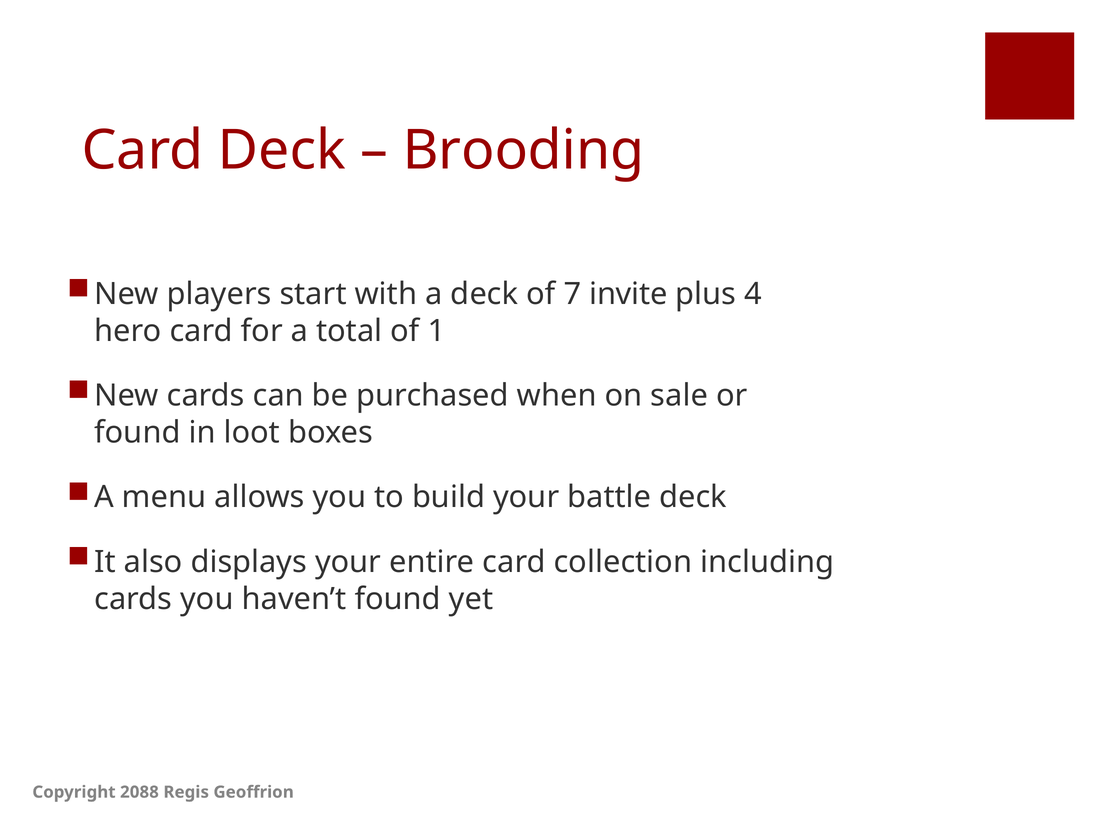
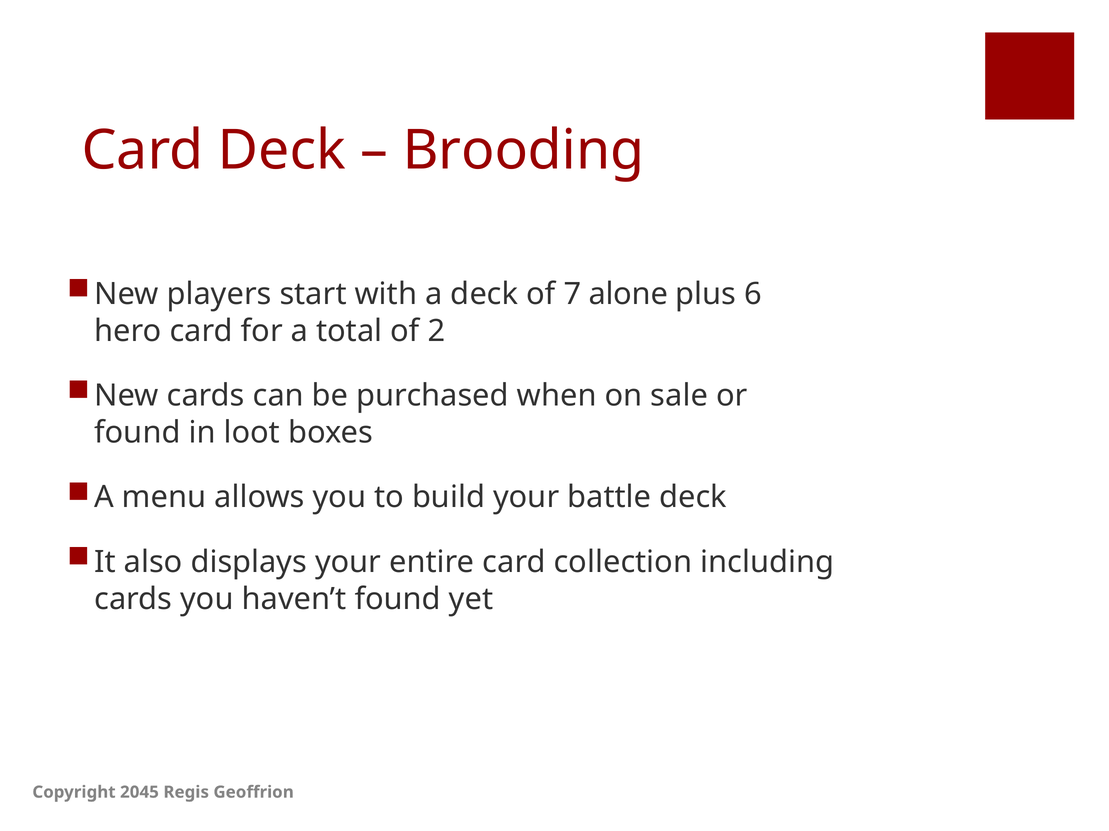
invite: invite -> alone
4: 4 -> 6
1: 1 -> 2
2088: 2088 -> 2045
